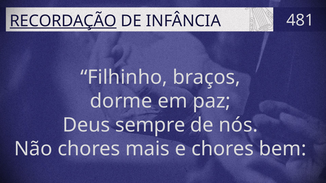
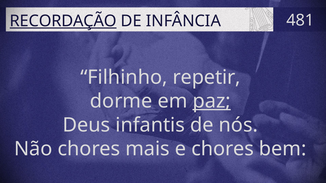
braços: braços -> repetir
paz underline: none -> present
sempre: sempre -> infantis
